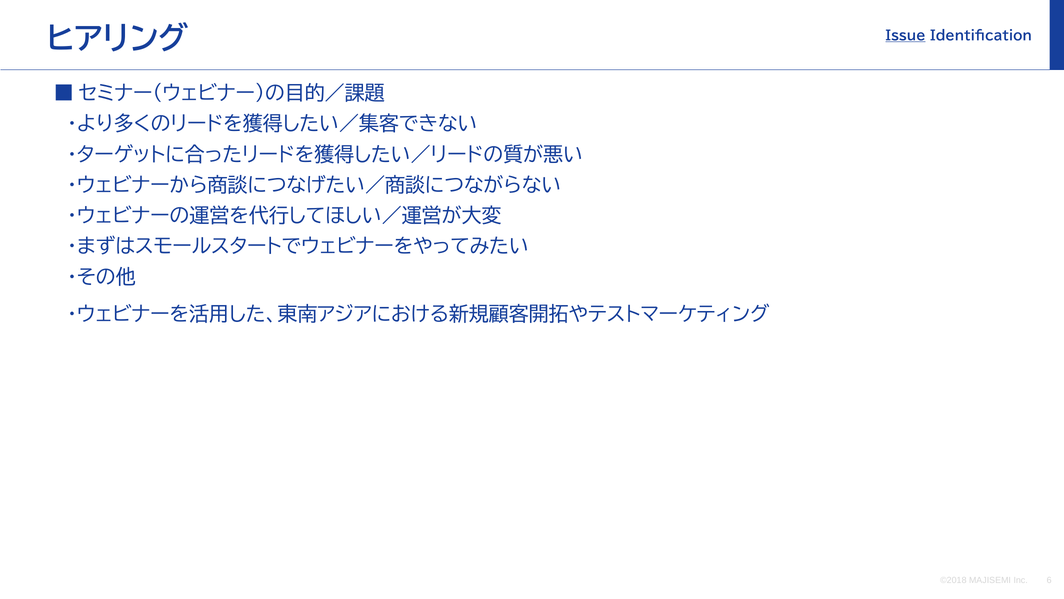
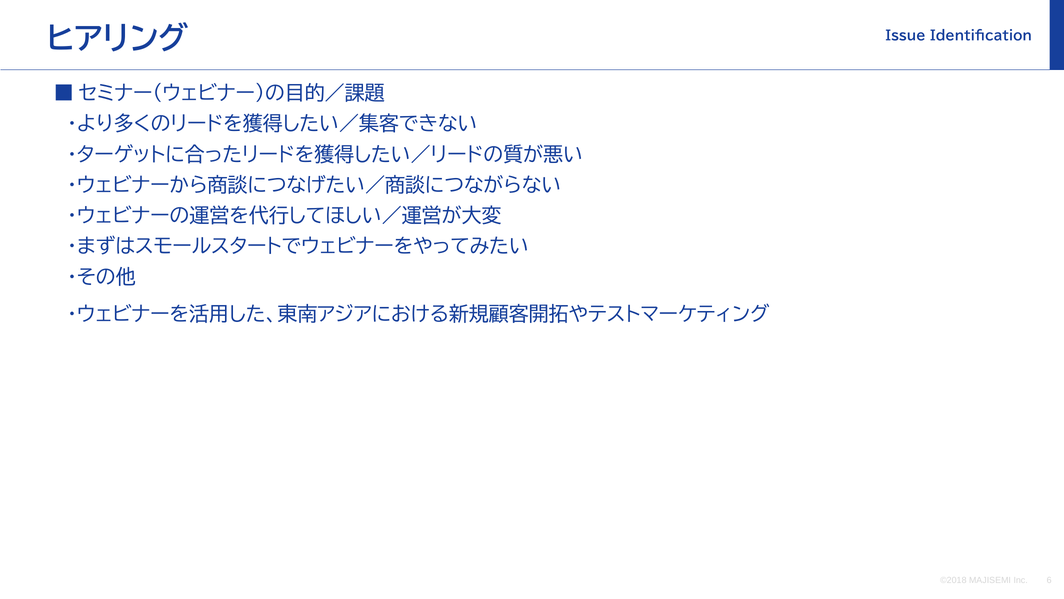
Issue underline: present -> none
